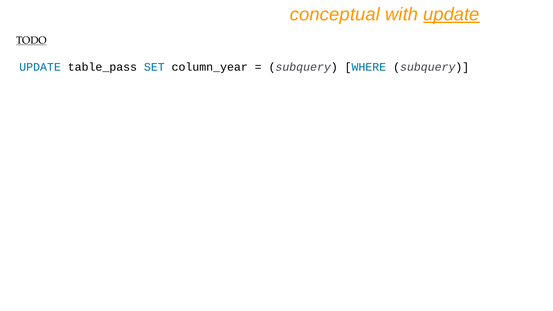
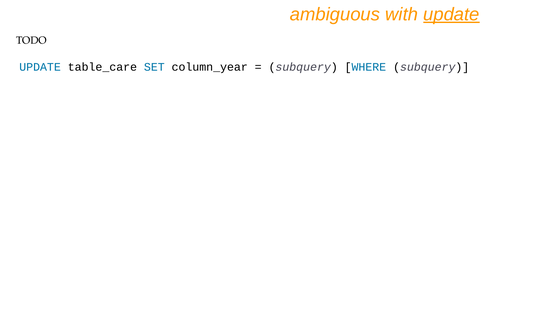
conceptual: conceptual -> ambiguous
TODO underline: present -> none
table_pass: table_pass -> table_care
